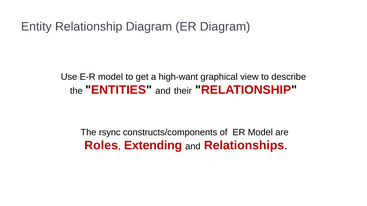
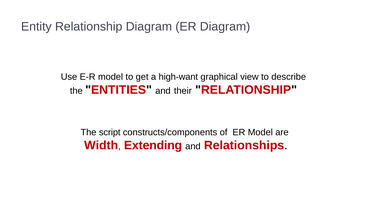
rsync: rsync -> script
Roles: Roles -> Width
